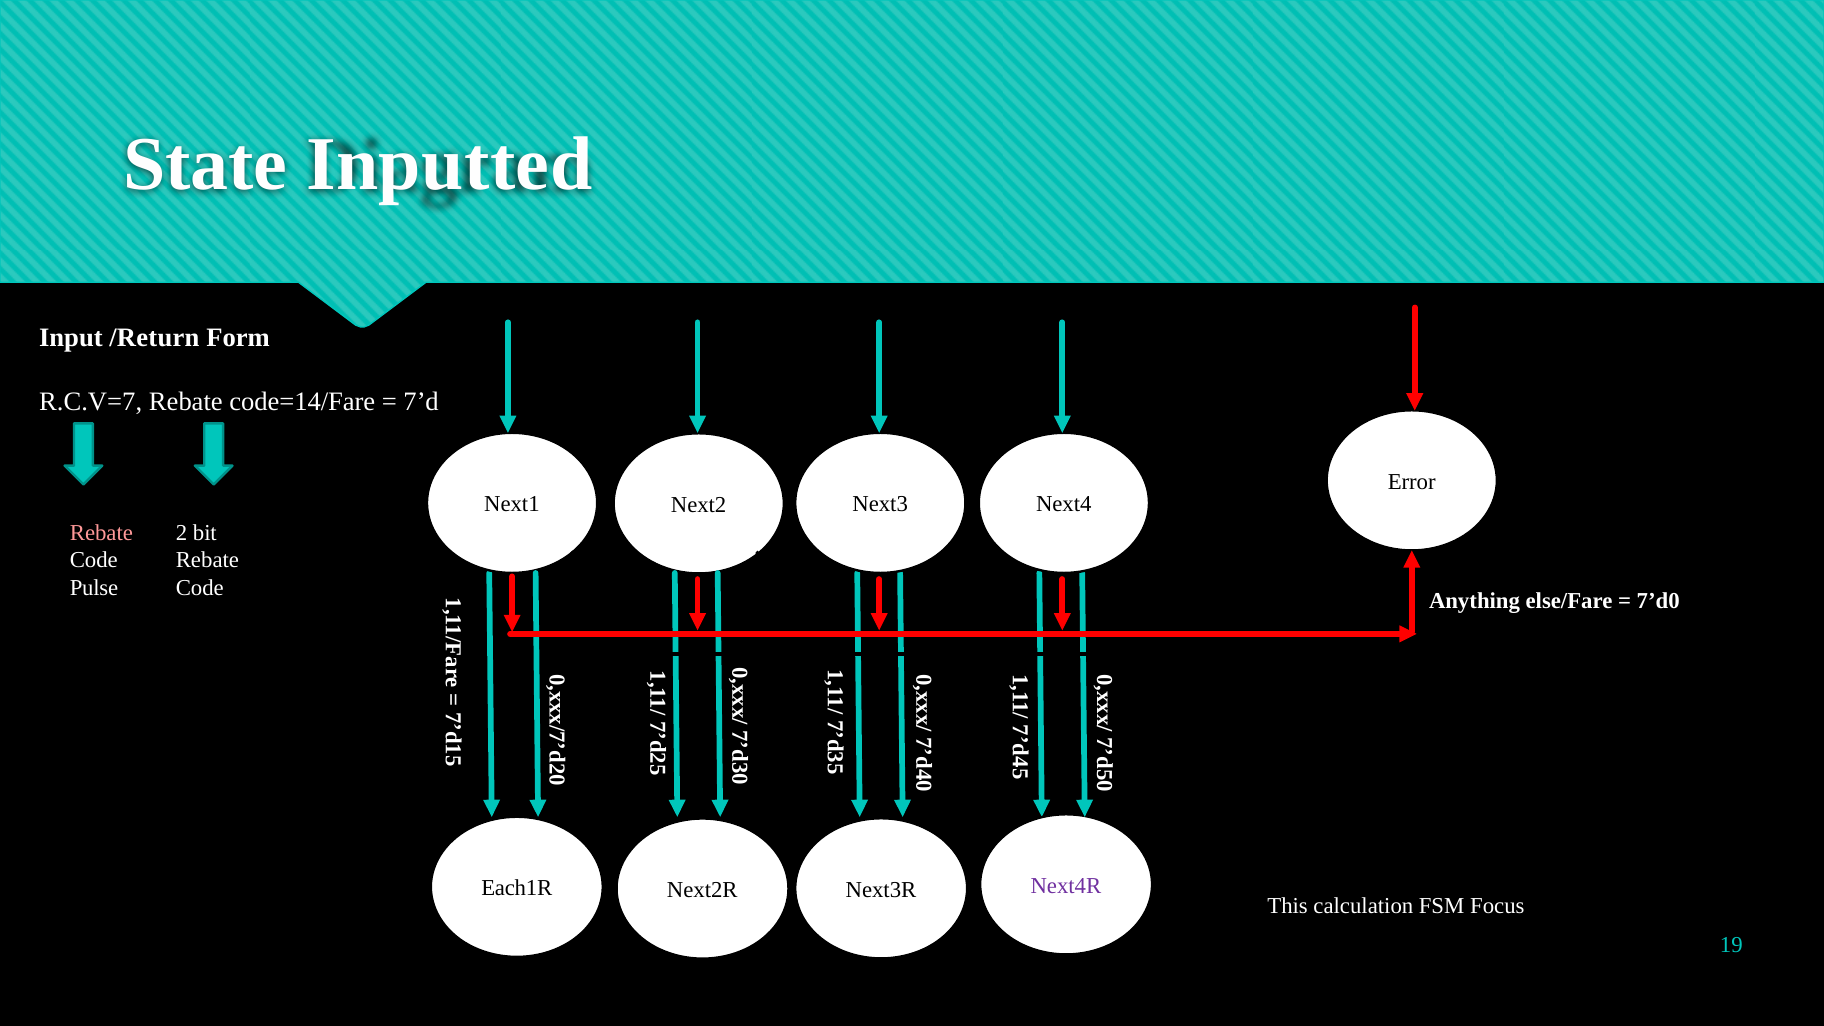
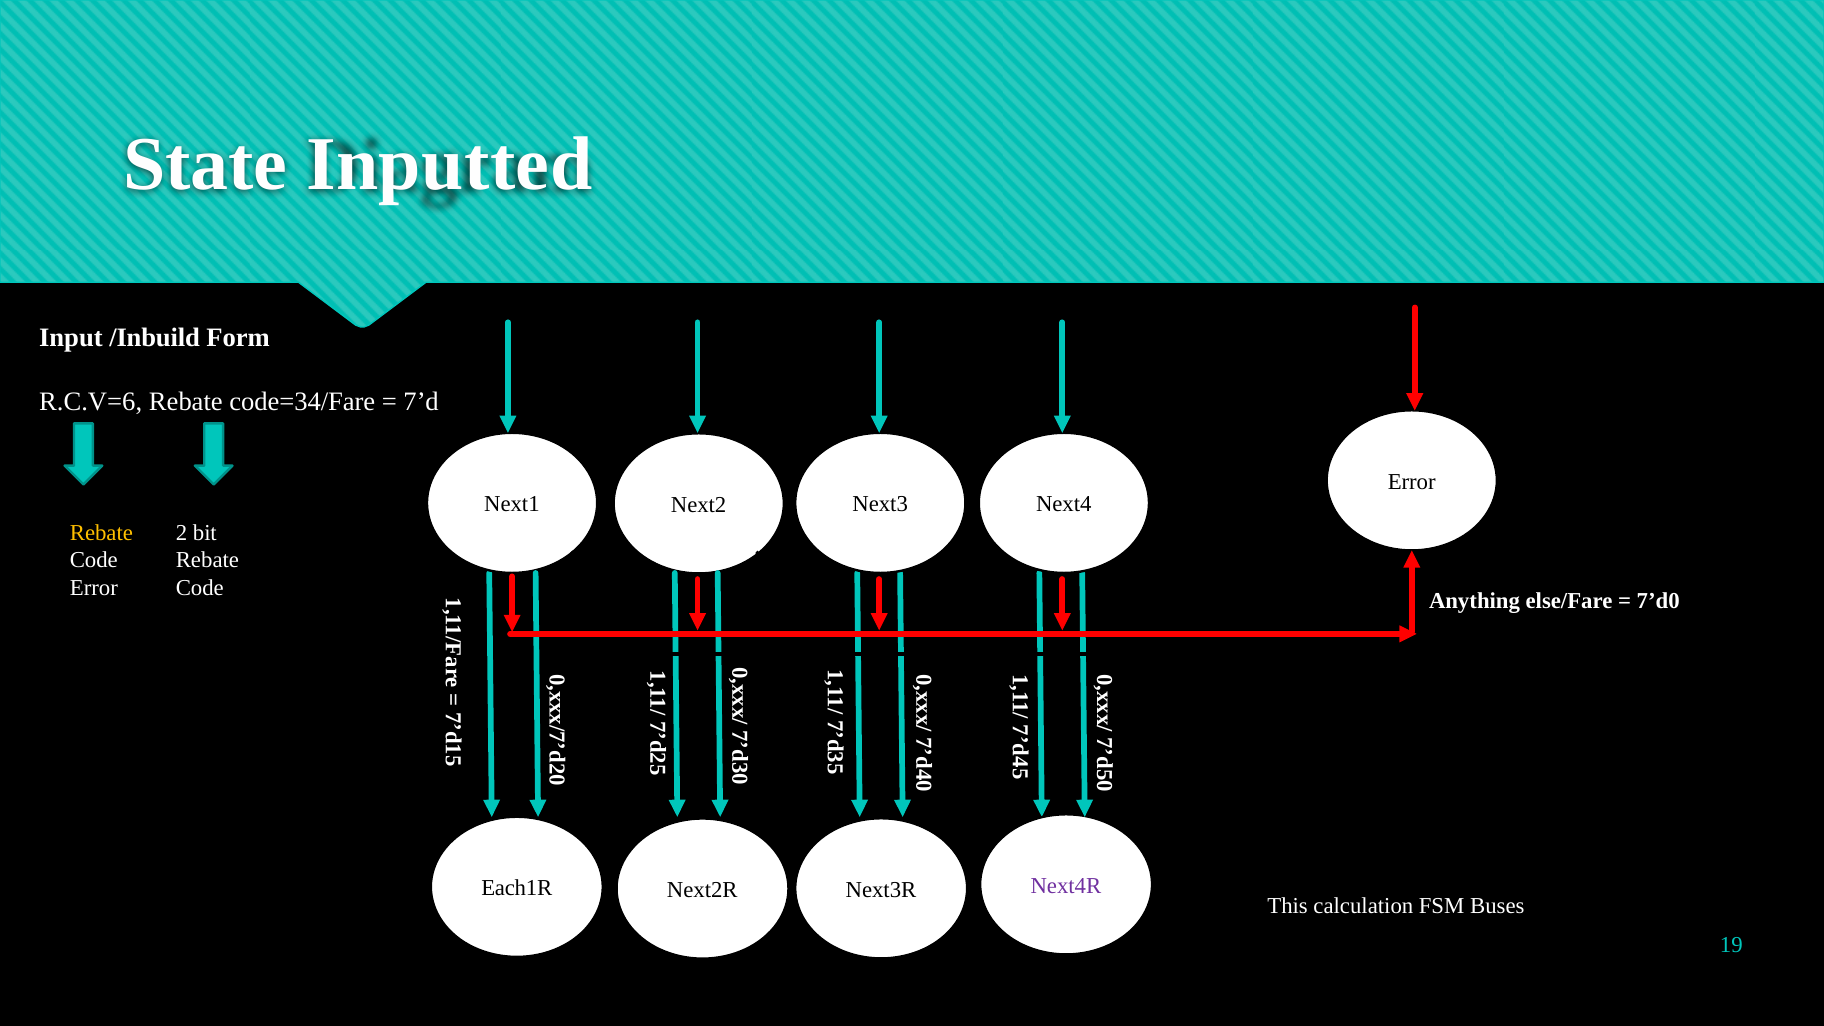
/Return: /Return -> /Inbuild
R.C.V=7: R.C.V=7 -> R.C.V=6
code=14/Fare: code=14/Fare -> code=34/Fare
Rebate at (101, 533) colour: pink -> yellow
Pulse at (94, 588): Pulse -> Error
Focus: Focus -> Buses
